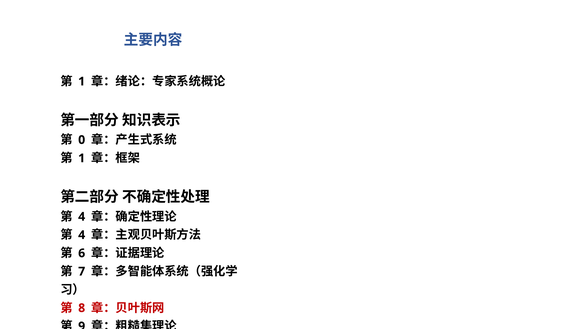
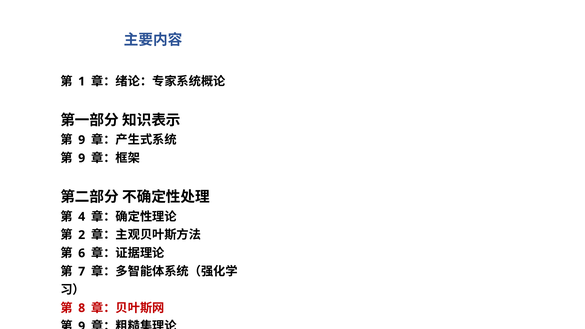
0 at (82, 140): 0 -> 9
1 at (82, 158): 1 -> 9
4 at (82, 235): 4 -> 2
